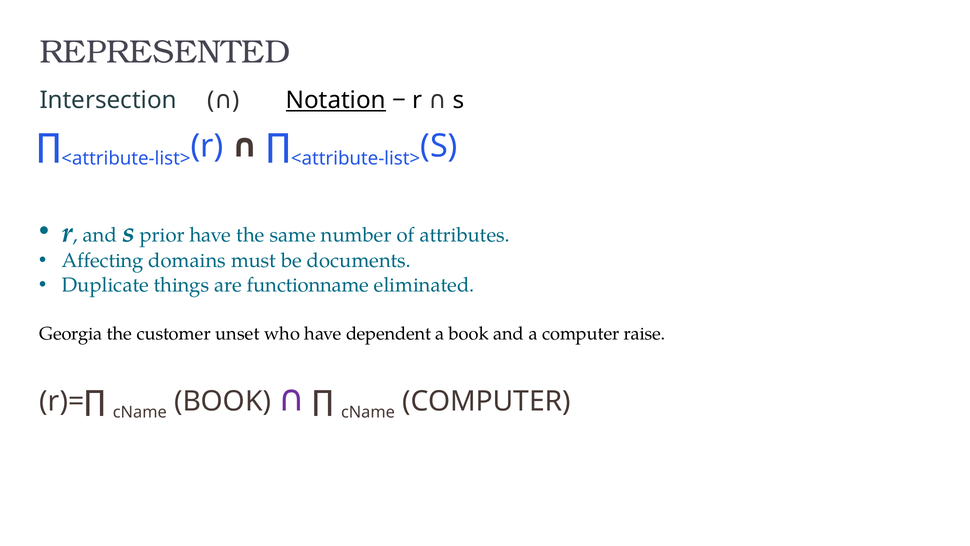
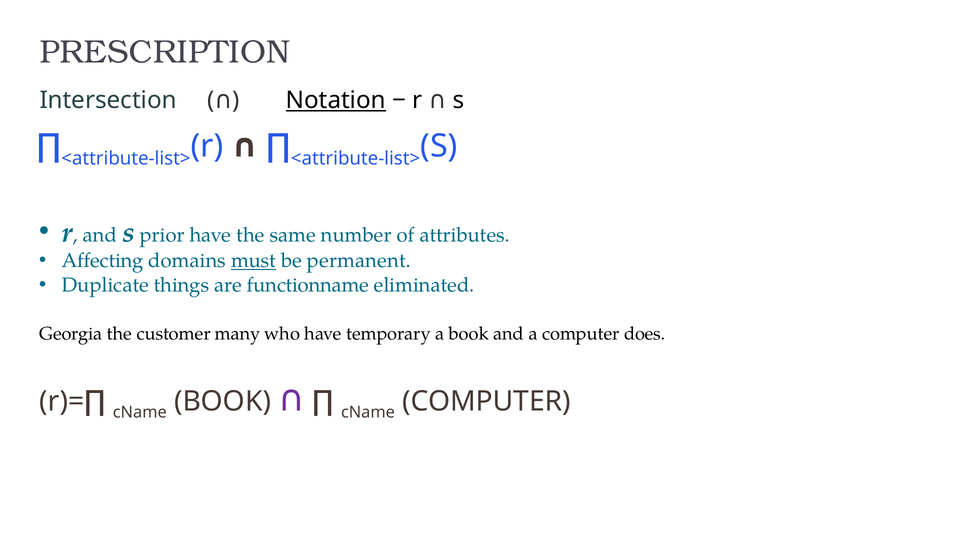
REPRESENTED: REPRESENTED -> PRESCRIPTION
must underline: none -> present
documents: documents -> permanent
unset: unset -> many
dependent: dependent -> temporary
raise: raise -> does
